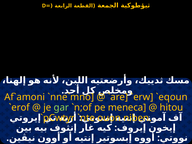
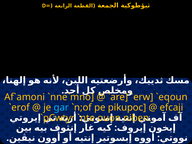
gar colour: light green -> light blue
meneca: meneca -> pikupoc
hitou: hitou -> efcaji
